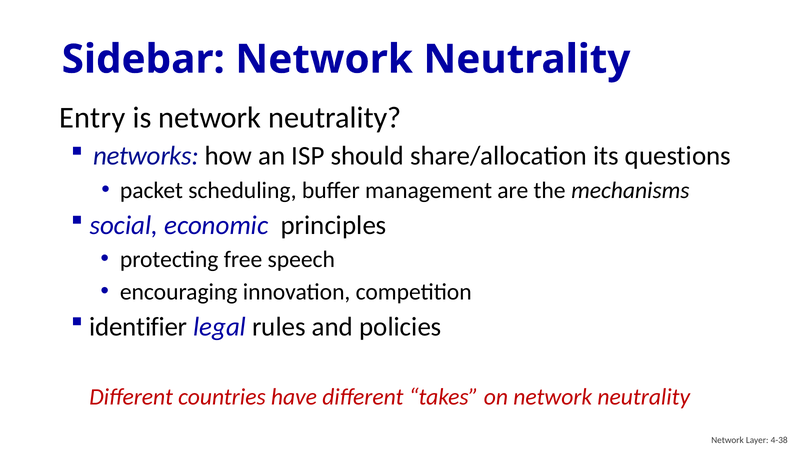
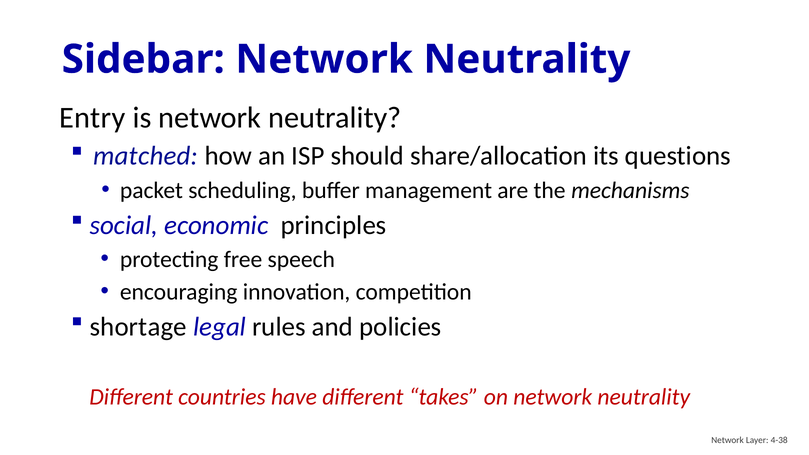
networks: networks -> matched
identifier: identifier -> shortage
